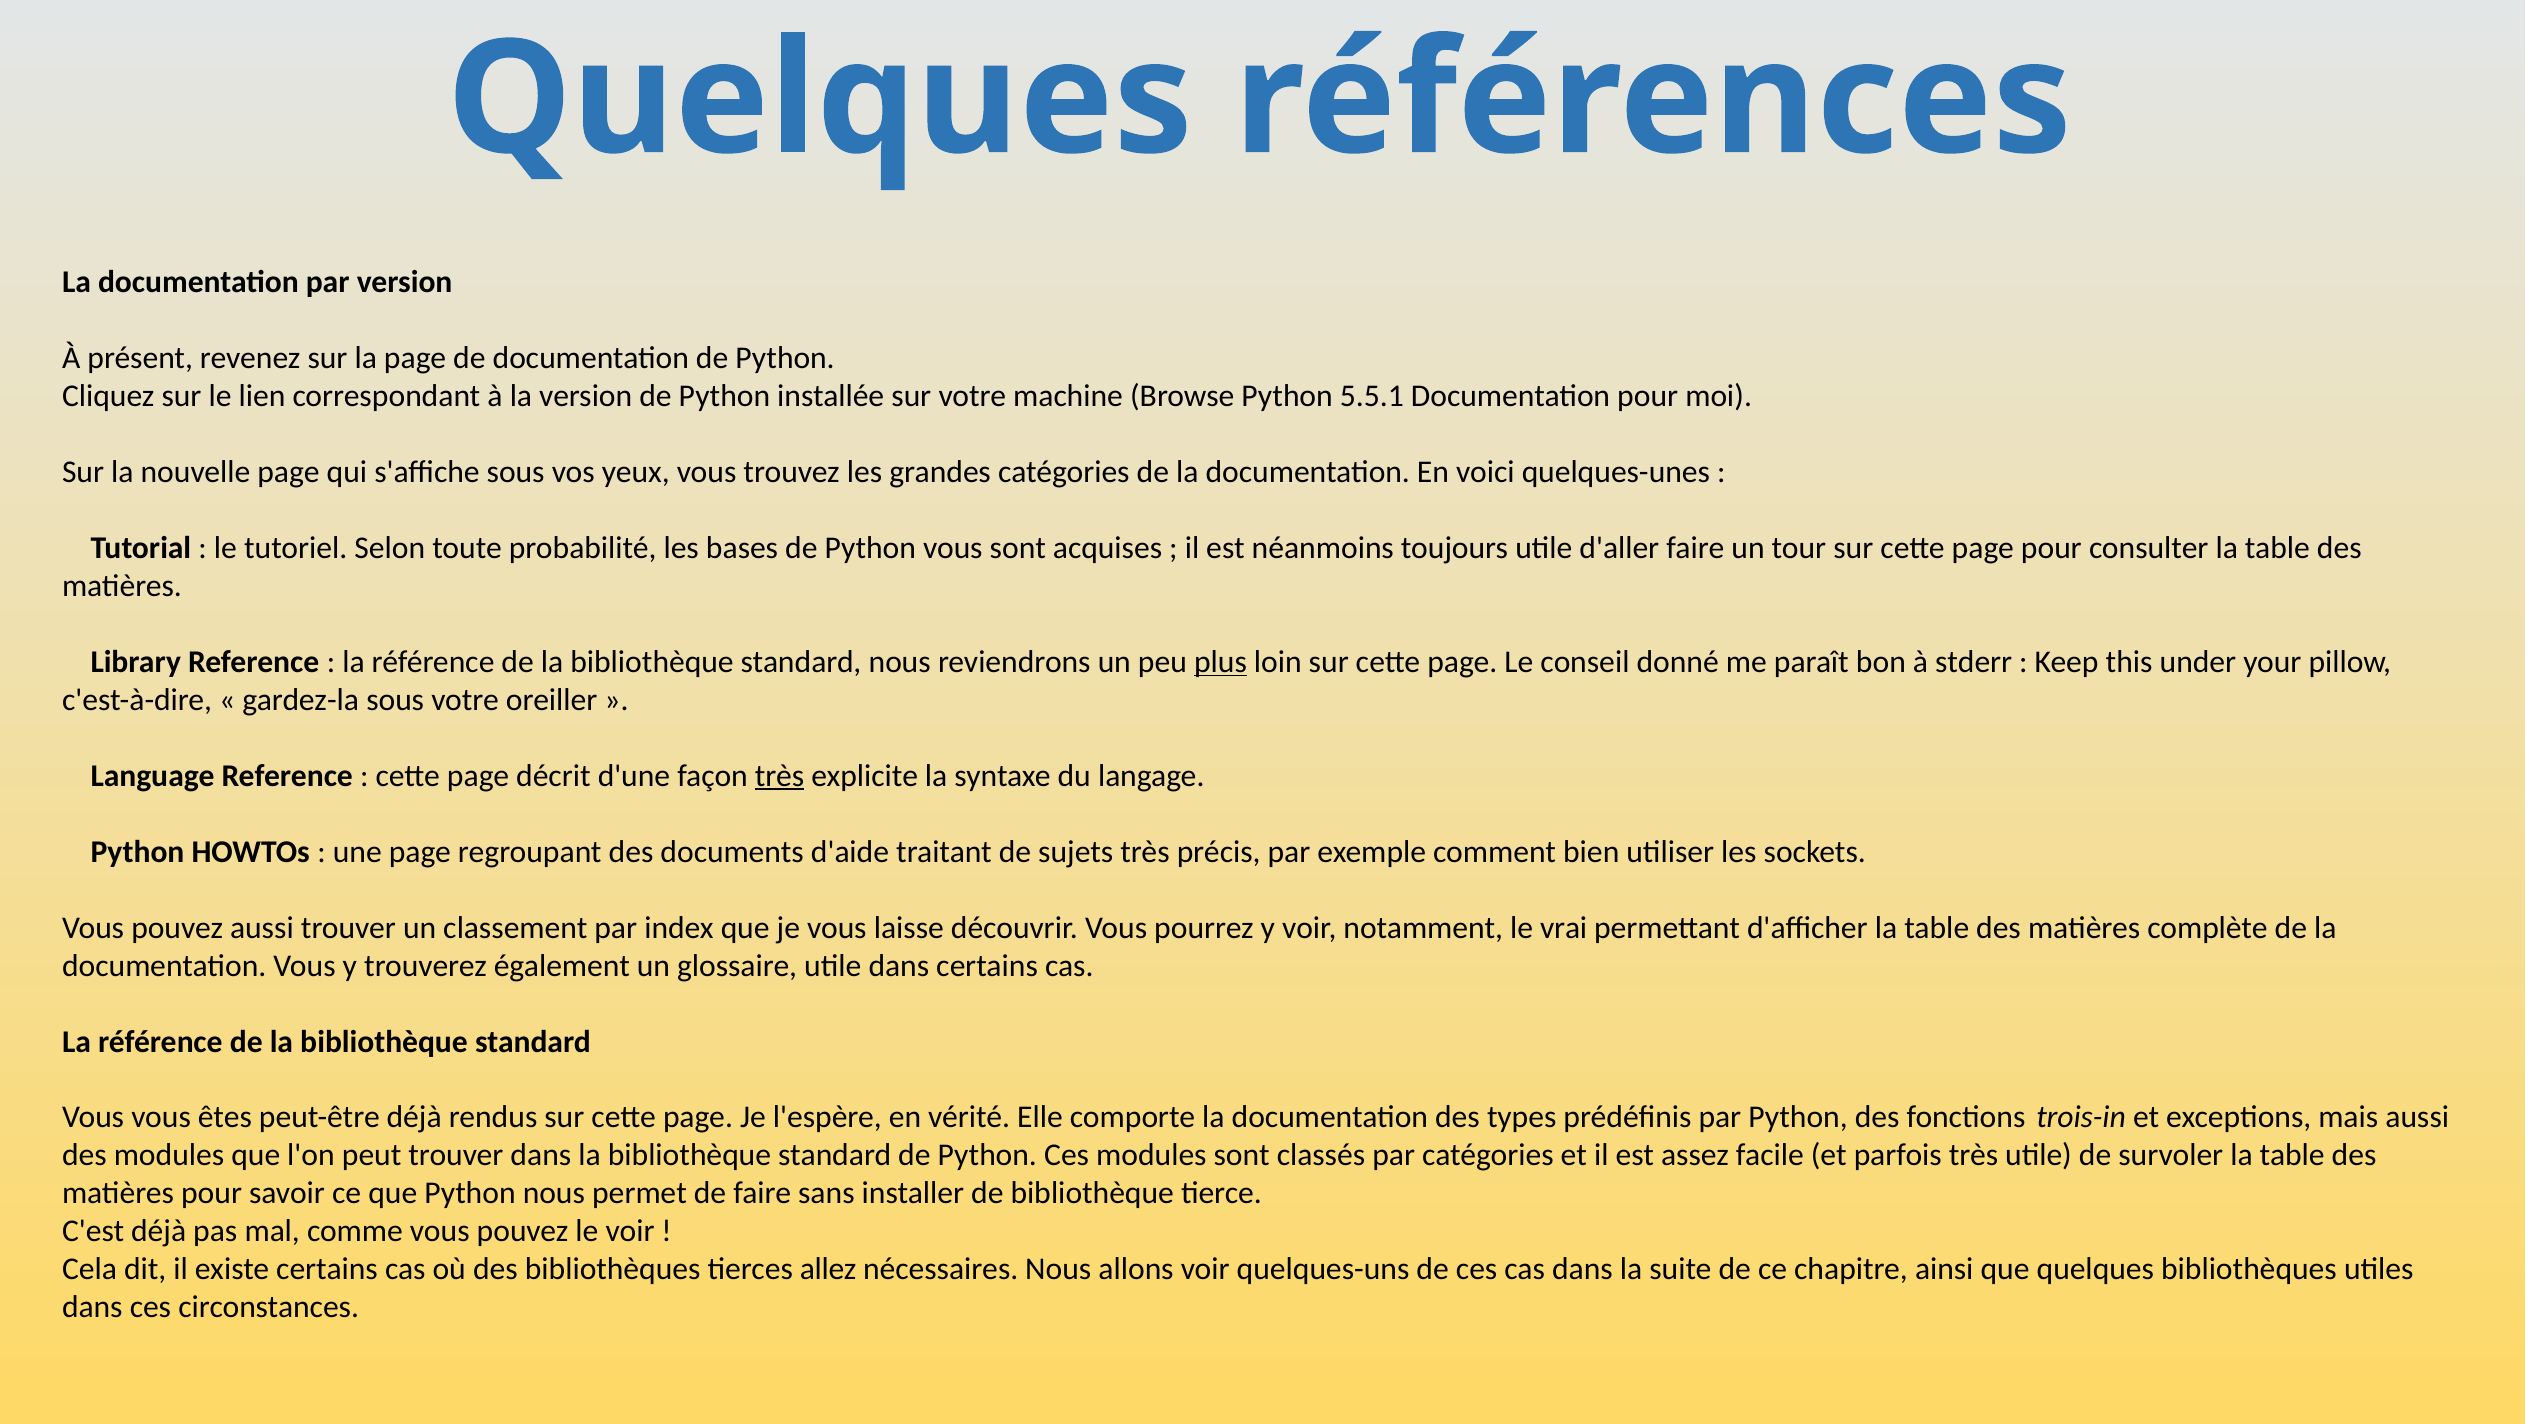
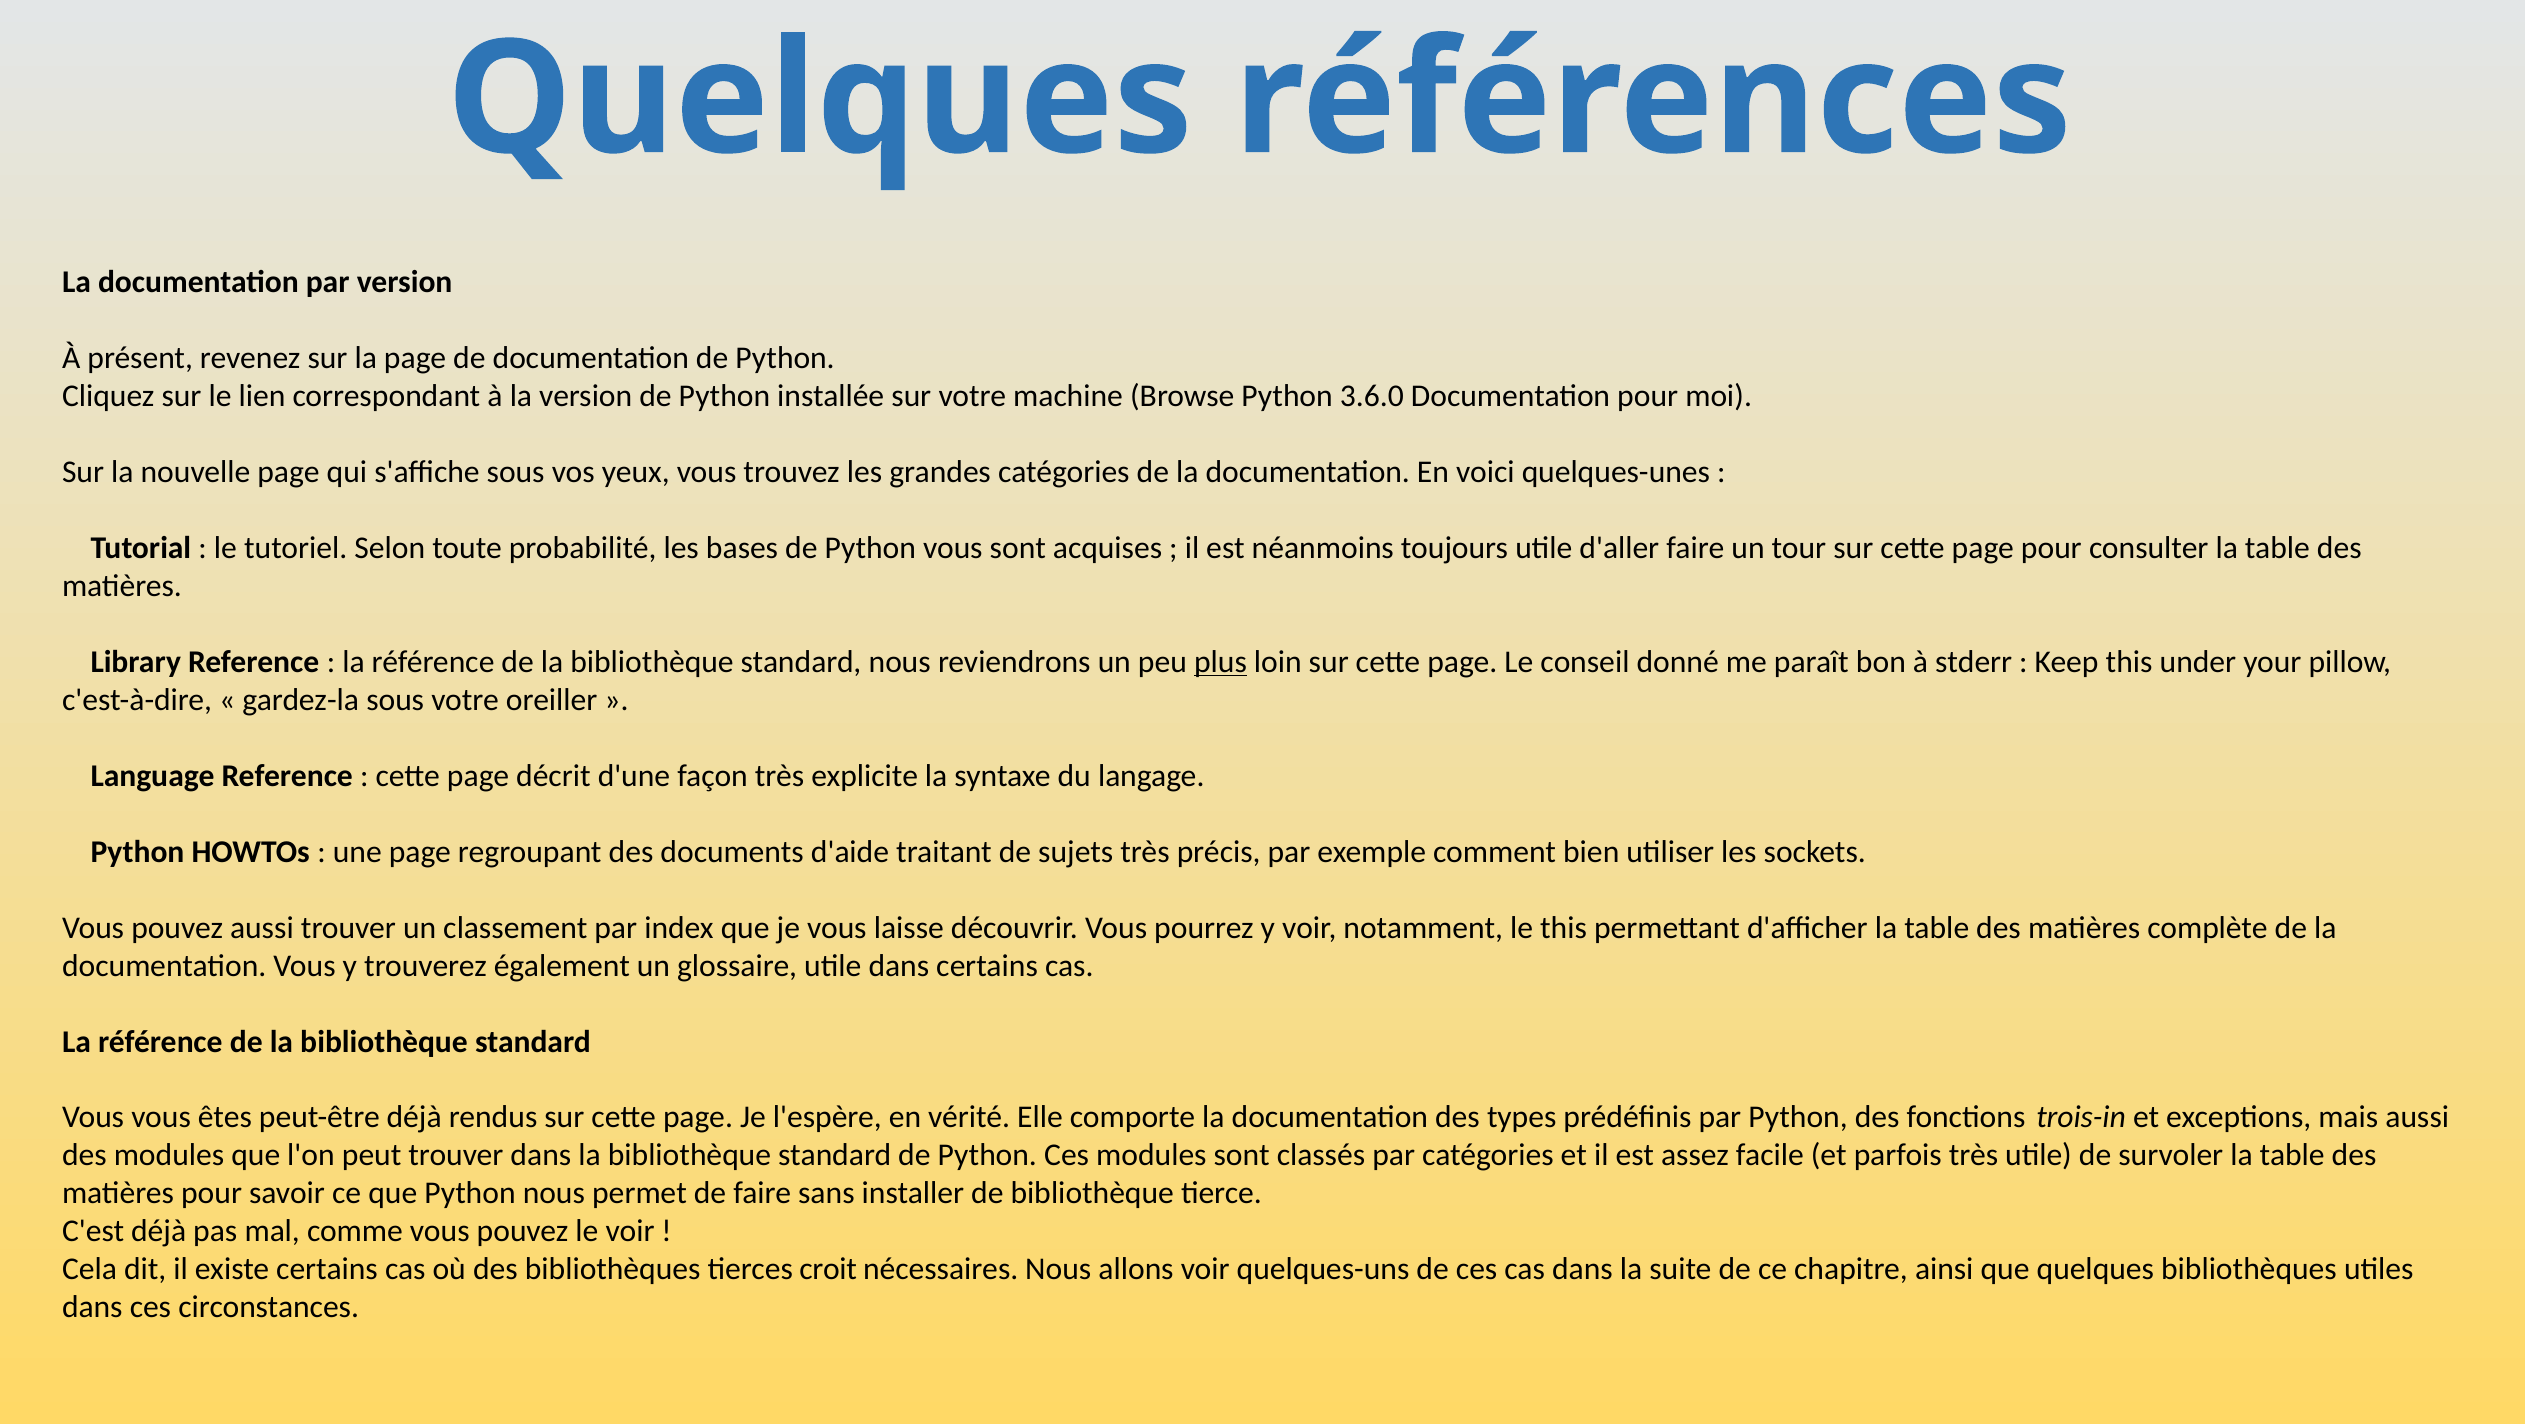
5.5.1: 5.5.1 -> 3.6.0
très at (779, 776) underline: present -> none
le vrai: vrai -> this
allez: allez -> croit
